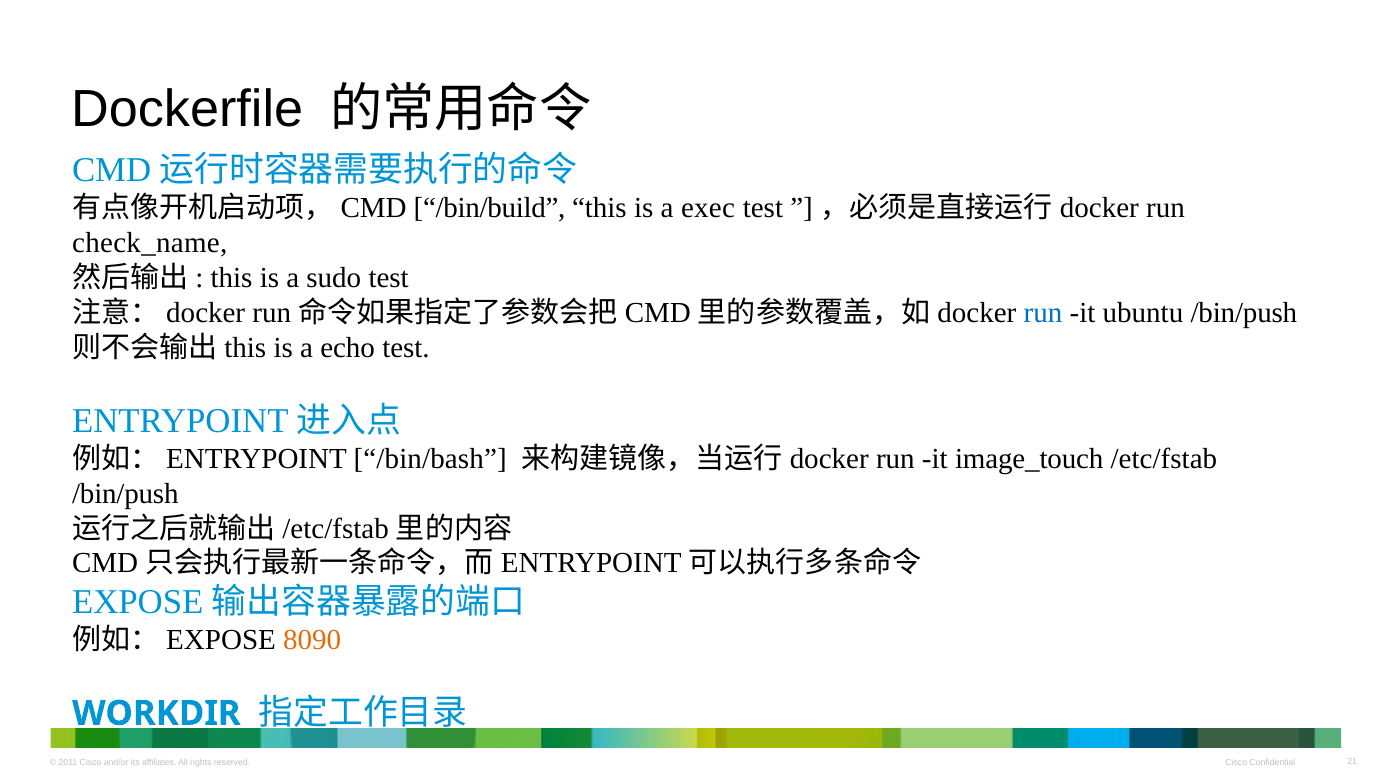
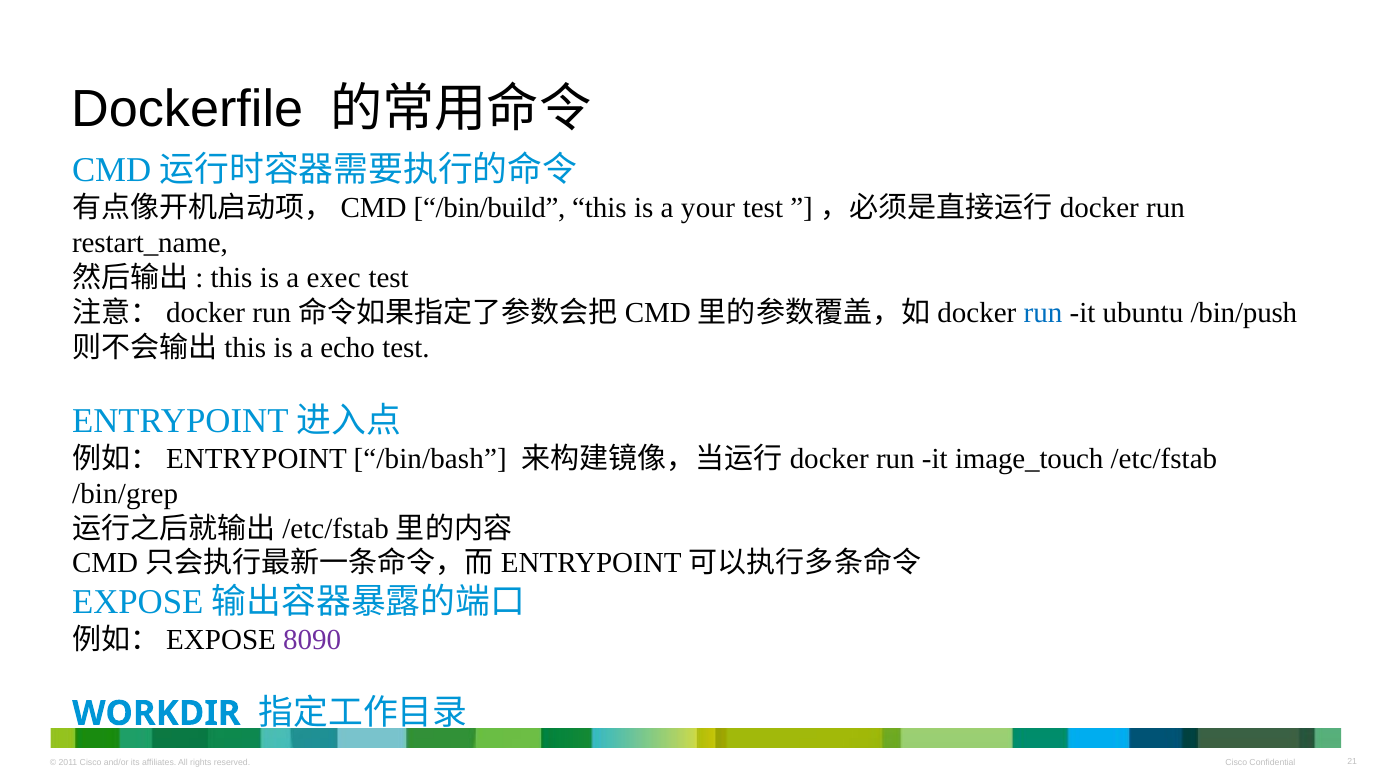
exec: exec -> your
check_name: check_name -> restart_name
sudo: sudo -> exec
/bin/push at (125, 494): /bin/push -> /bin/grep
8090 colour: orange -> purple
